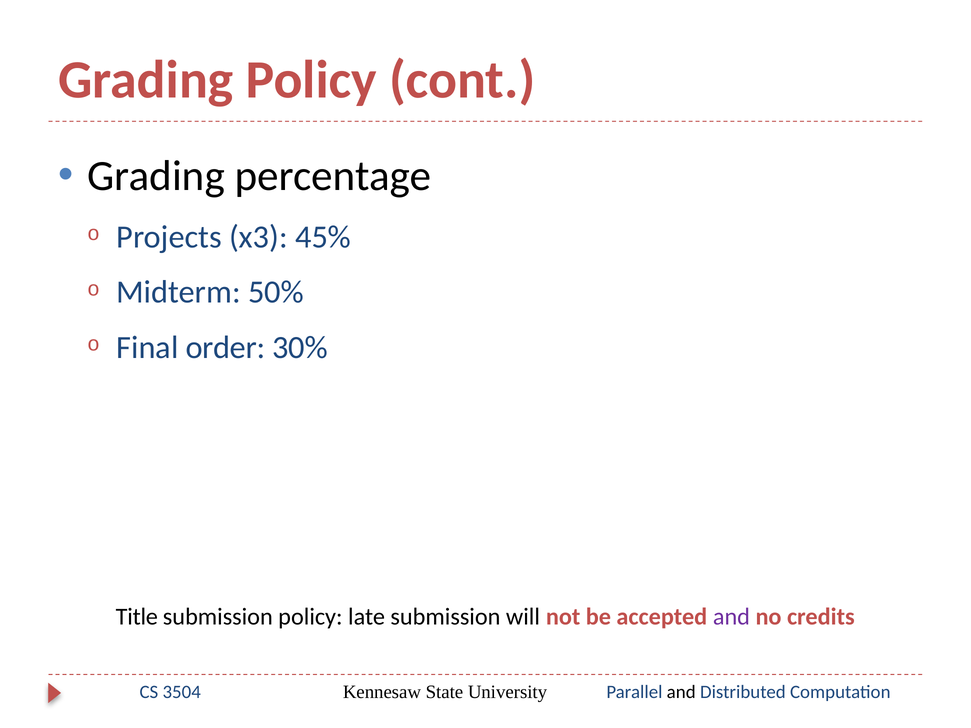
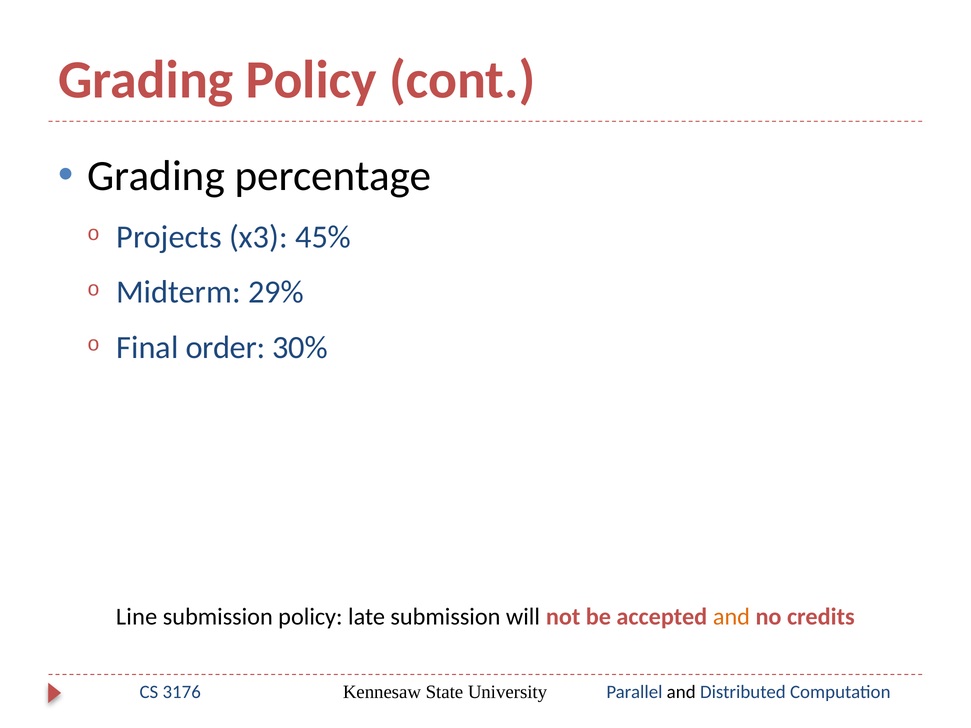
50%: 50% -> 29%
Title: Title -> Line
and at (731, 617) colour: purple -> orange
3504: 3504 -> 3176
